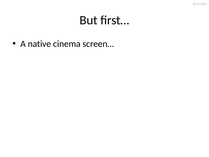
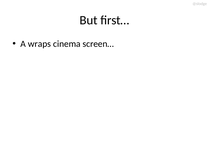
native: native -> wraps
